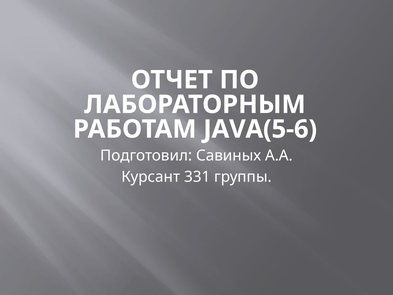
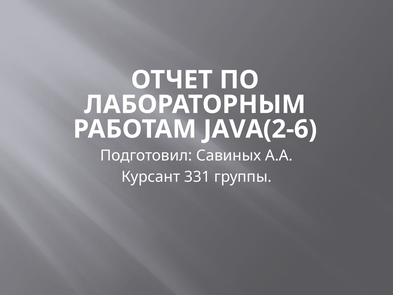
JAVA(5-6: JAVA(5-6 -> JAVA(2-6
